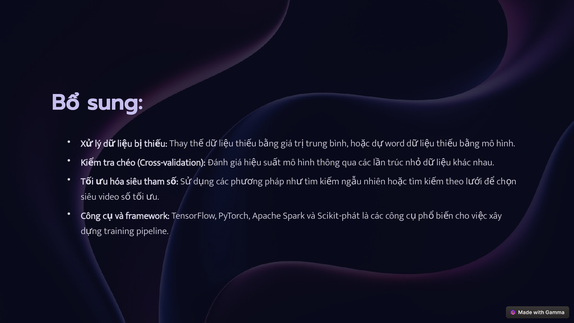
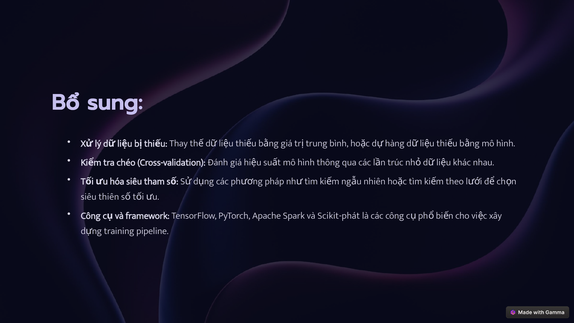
word: word -> hàng
video: video -> thiên
